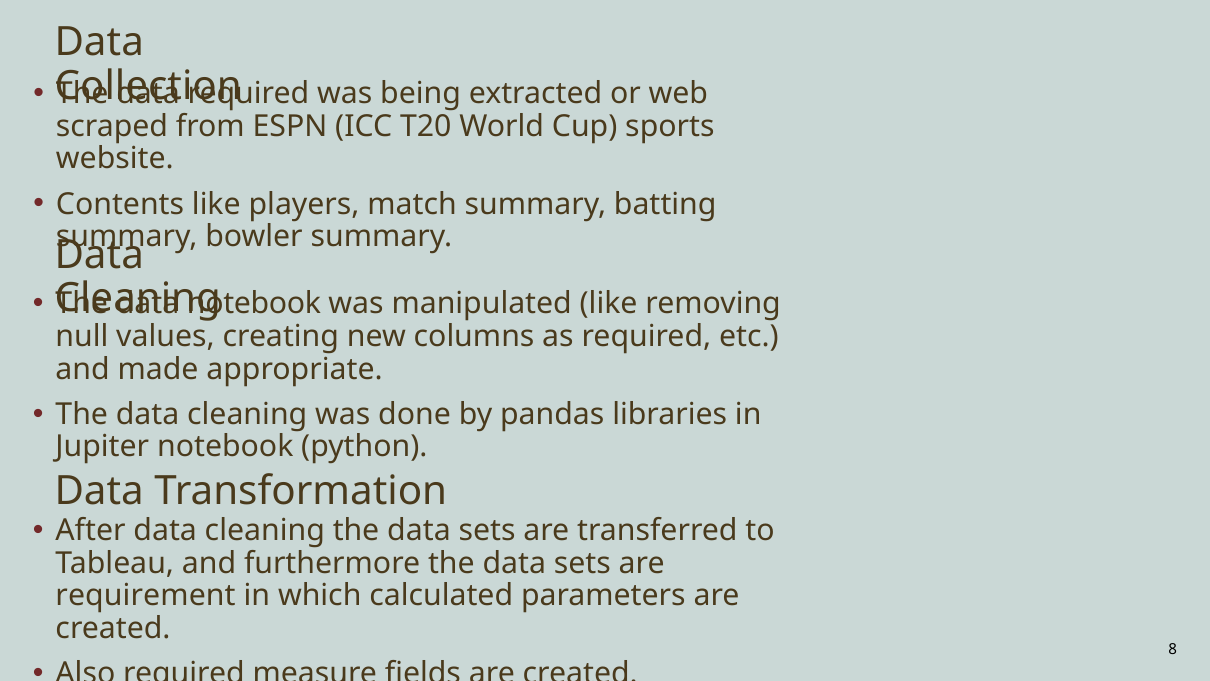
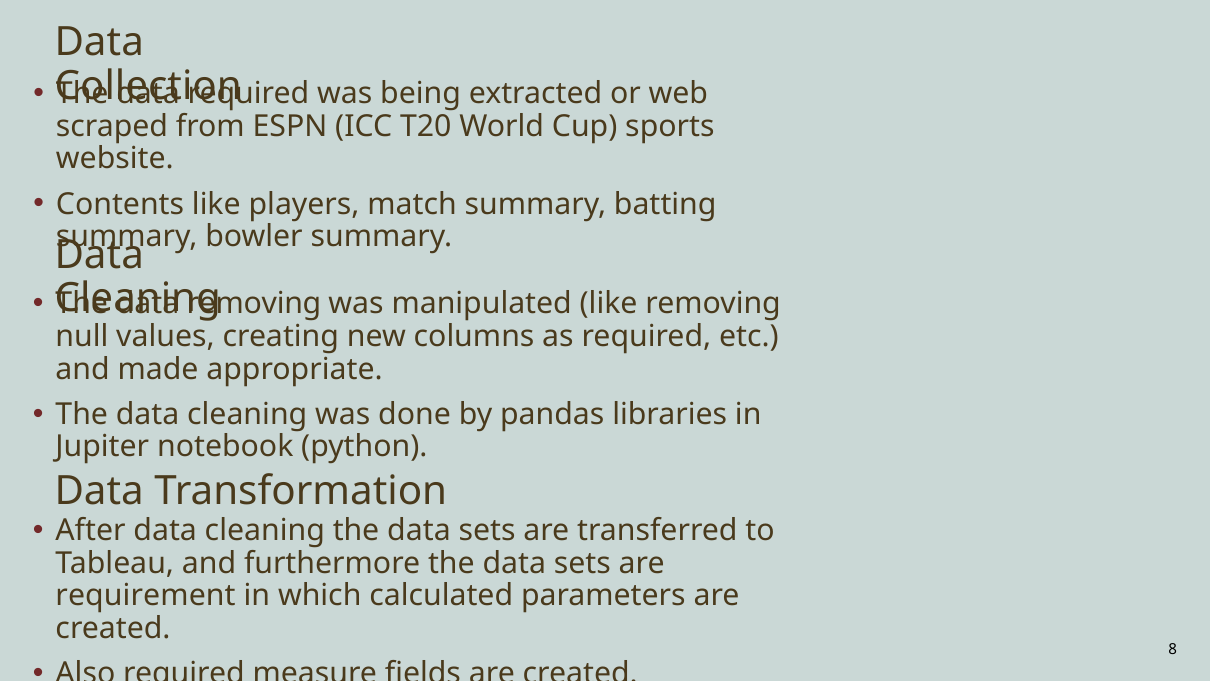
notebook at (254, 303): notebook -> removing
